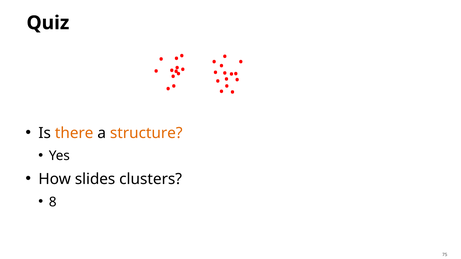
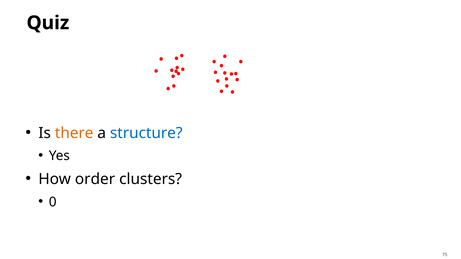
structure colour: orange -> blue
slides: slides -> order
8: 8 -> 0
